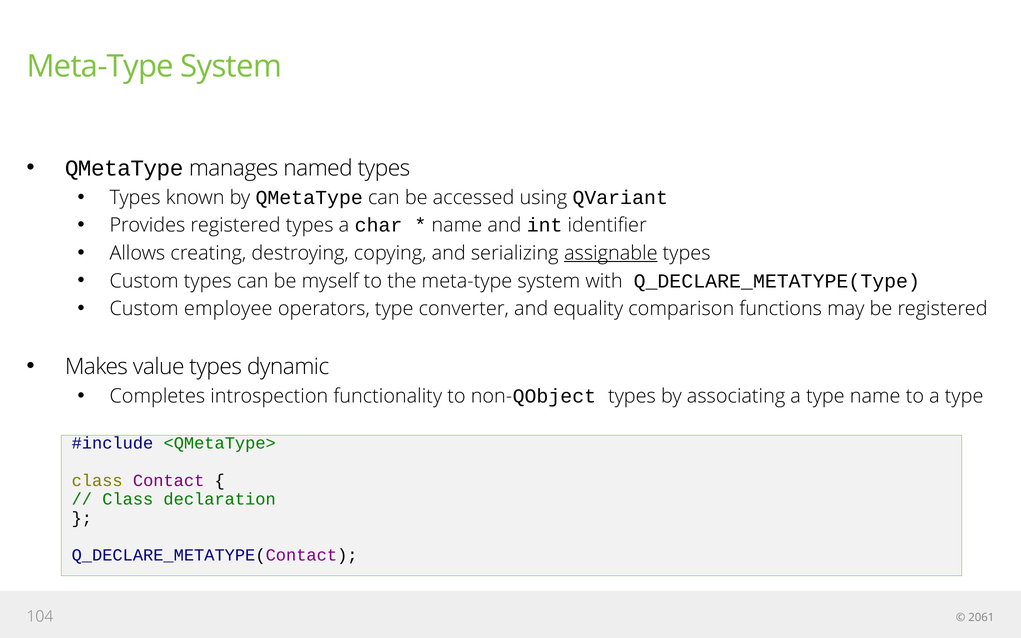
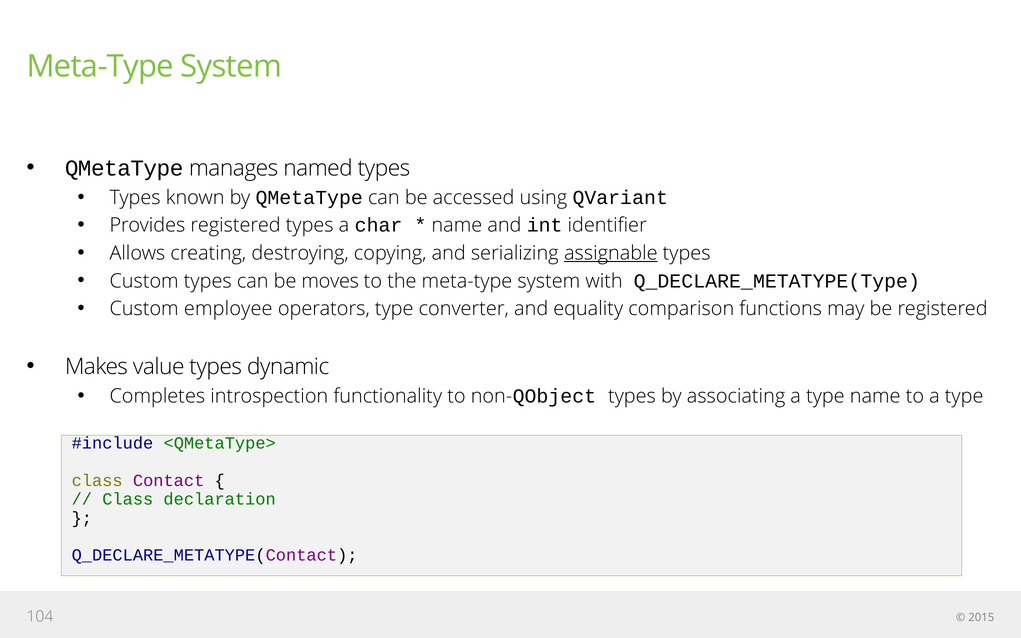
myself: myself -> moves
2061: 2061 -> 2015
